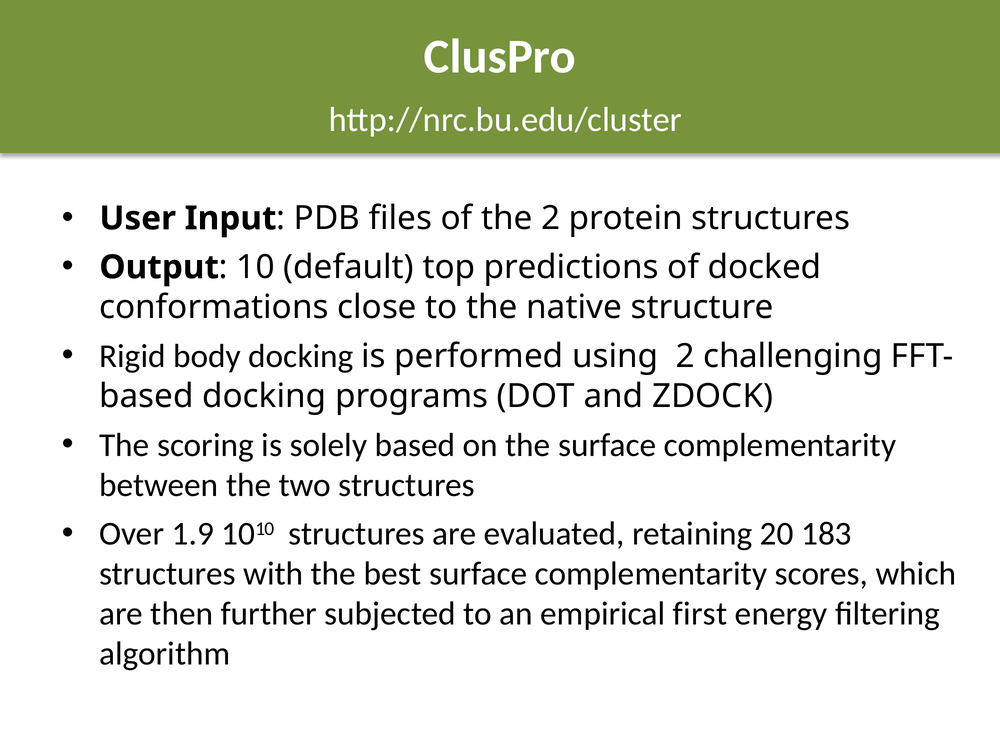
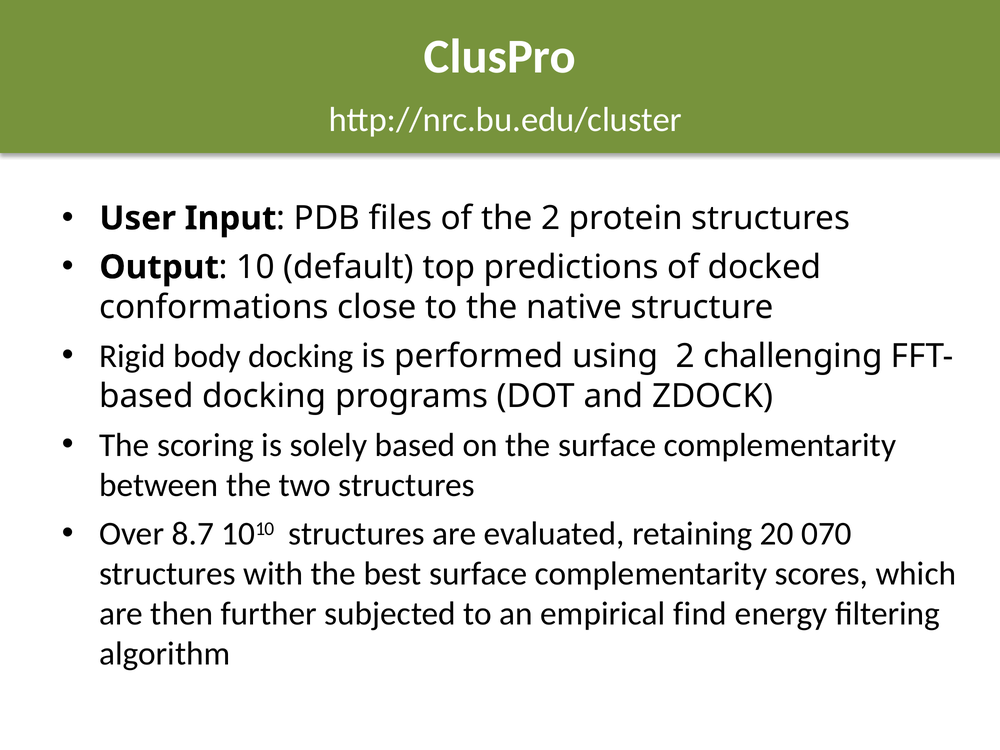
1.9: 1.9 -> 8.7
183: 183 -> 070
first: first -> find
